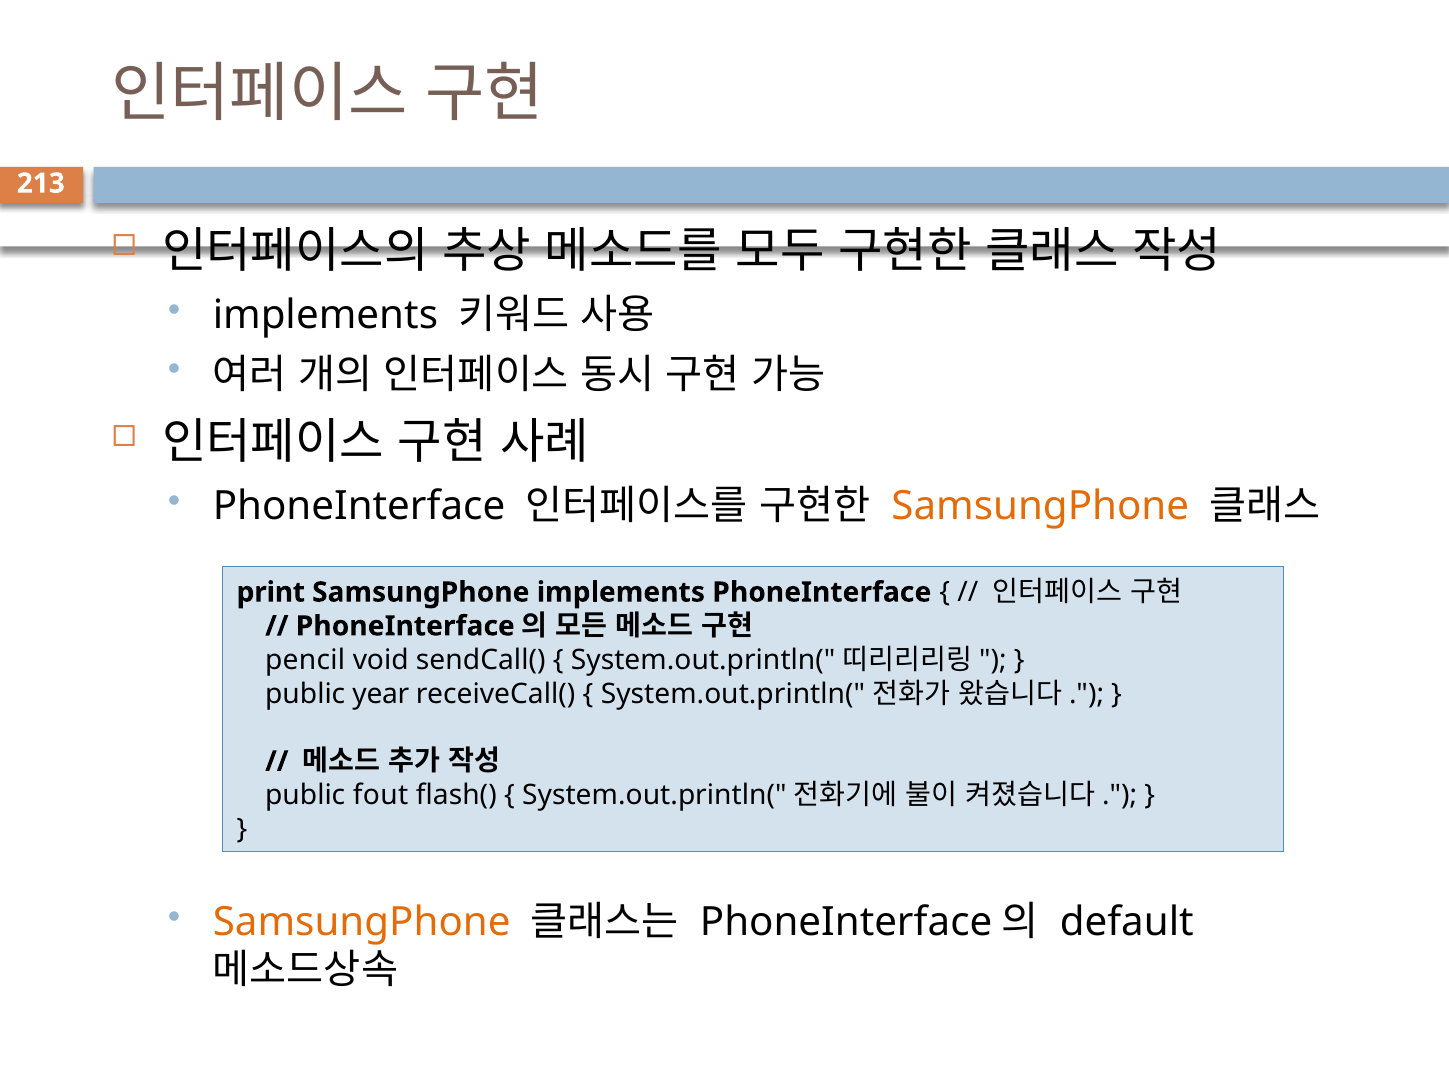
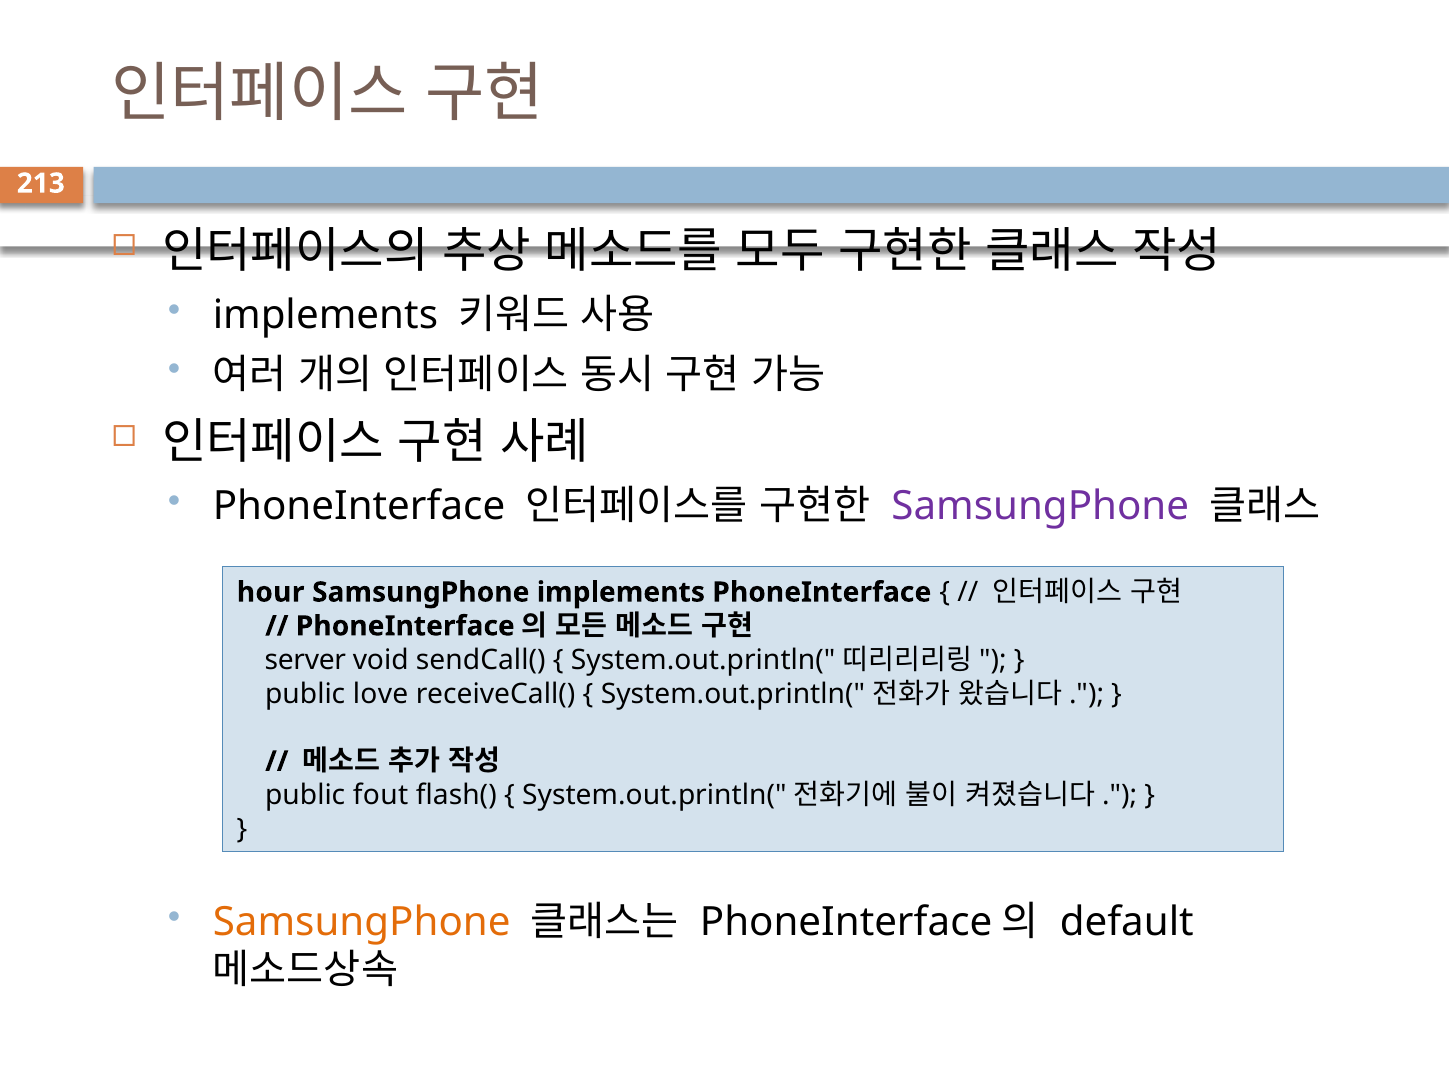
SamsungPhone at (1040, 506) colour: orange -> purple
print: print -> hour
pencil: pencil -> server
year: year -> love
